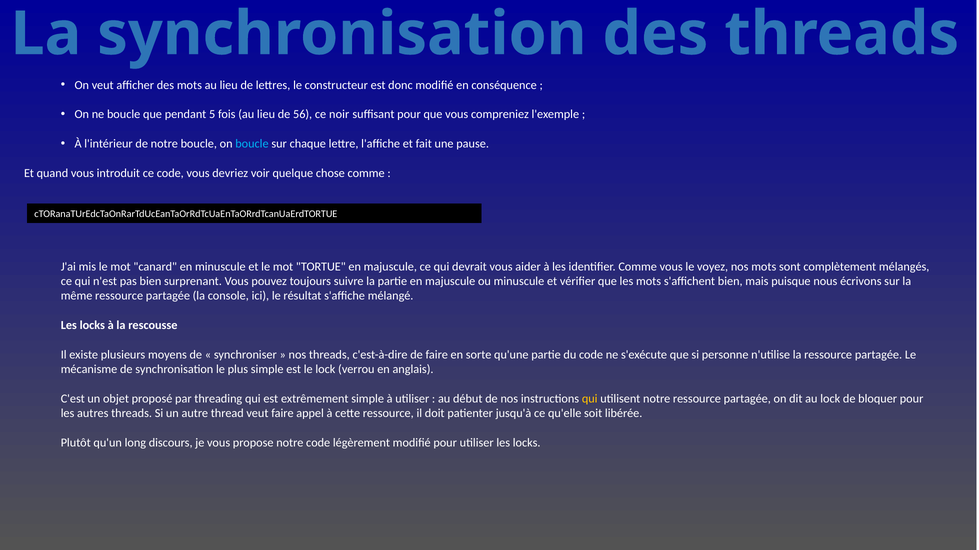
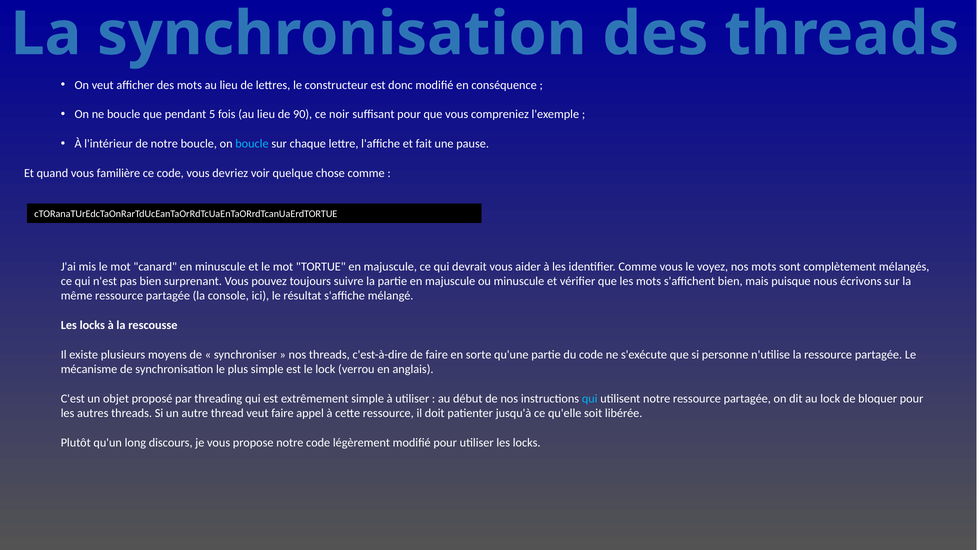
56: 56 -> 90
introduit: introduit -> familière
qui at (590, 399) colour: yellow -> light blue
